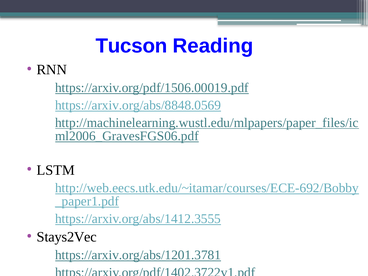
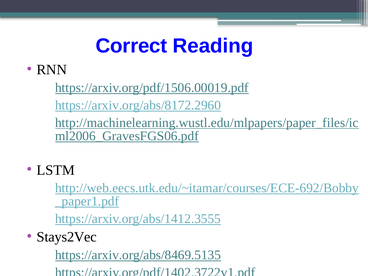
Tucson: Tucson -> Correct
https://arxiv.org/abs/8848.0569: https://arxiv.org/abs/8848.0569 -> https://arxiv.org/abs/8172.2960
https://arxiv.org/abs/1201.3781: https://arxiv.org/abs/1201.3781 -> https://arxiv.org/abs/8469.5135
